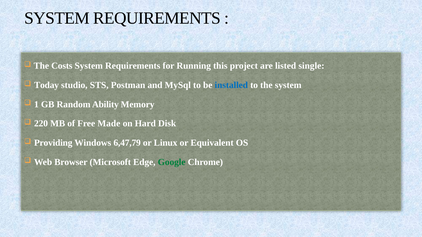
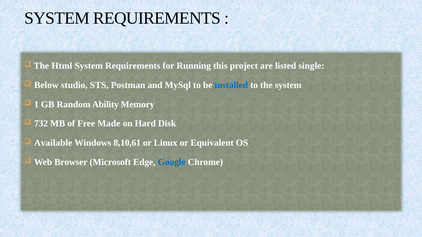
Costs: Costs -> Html
Today: Today -> Below
220: 220 -> 732
Providing: Providing -> Available
6,47,79: 6,47,79 -> 8,10,61
Google colour: green -> blue
